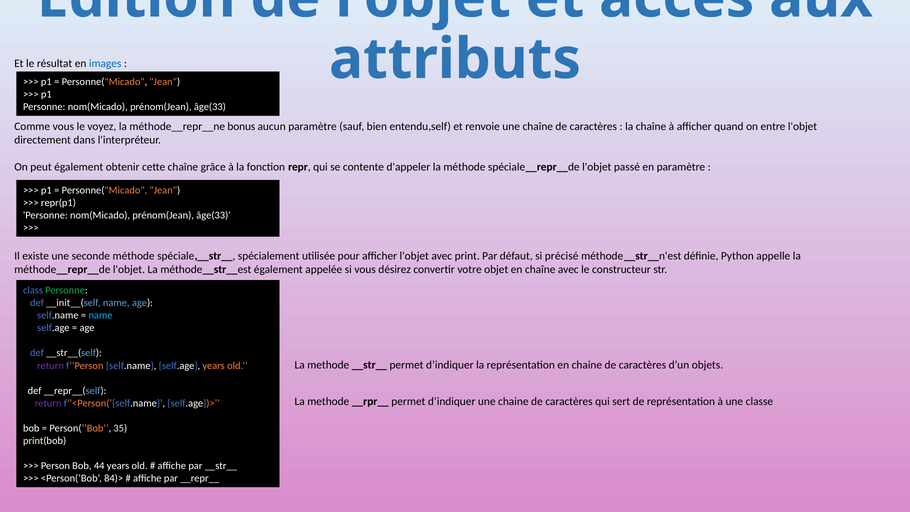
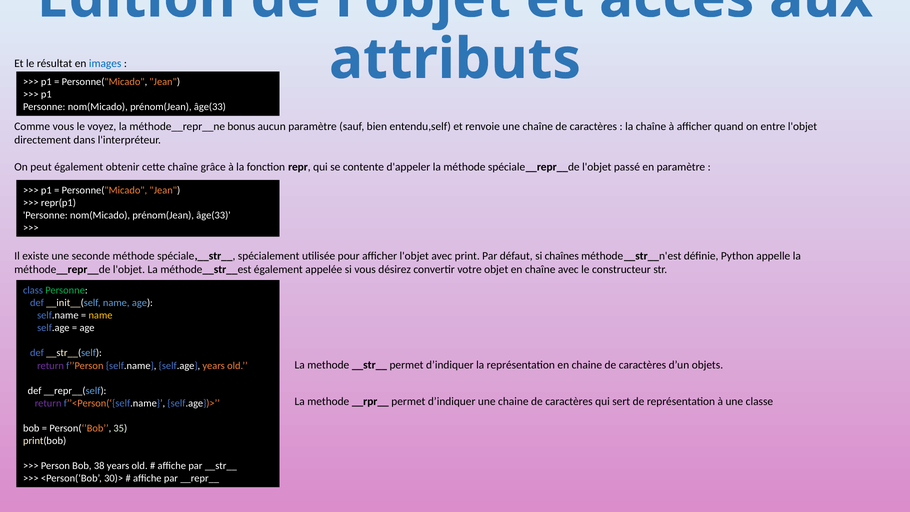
précisé: précisé -> chaînes
name at (101, 315) colour: light blue -> yellow
44: 44 -> 38
84)>: 84)> -> 30)>
